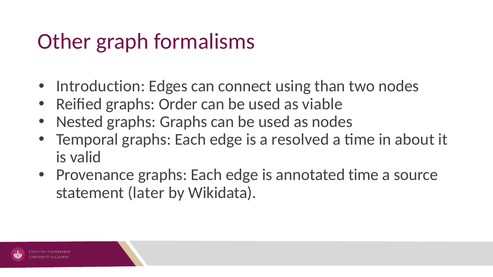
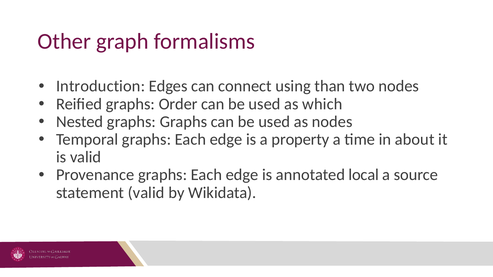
viable: viable -> which
resolved: resolved -> property
annotated time: time -> local
statement later: later -> valid
